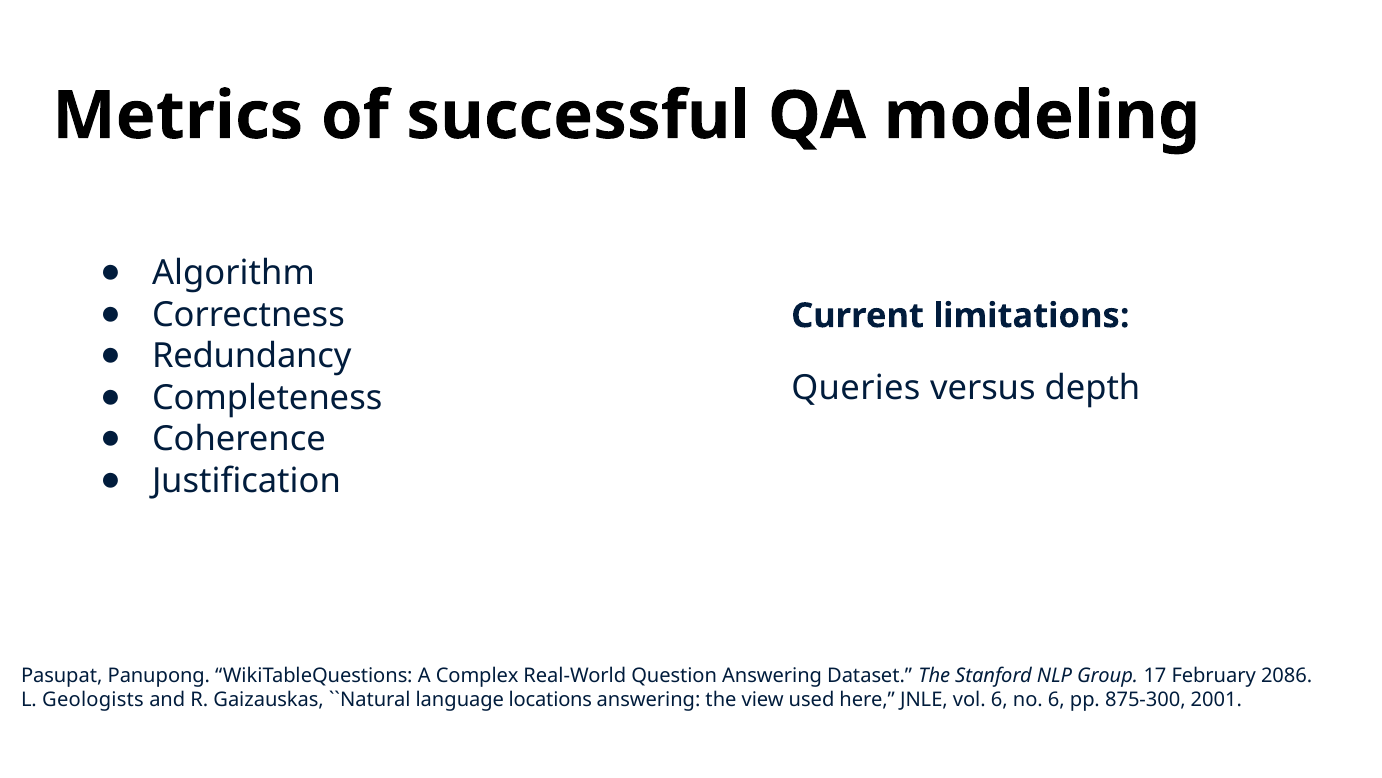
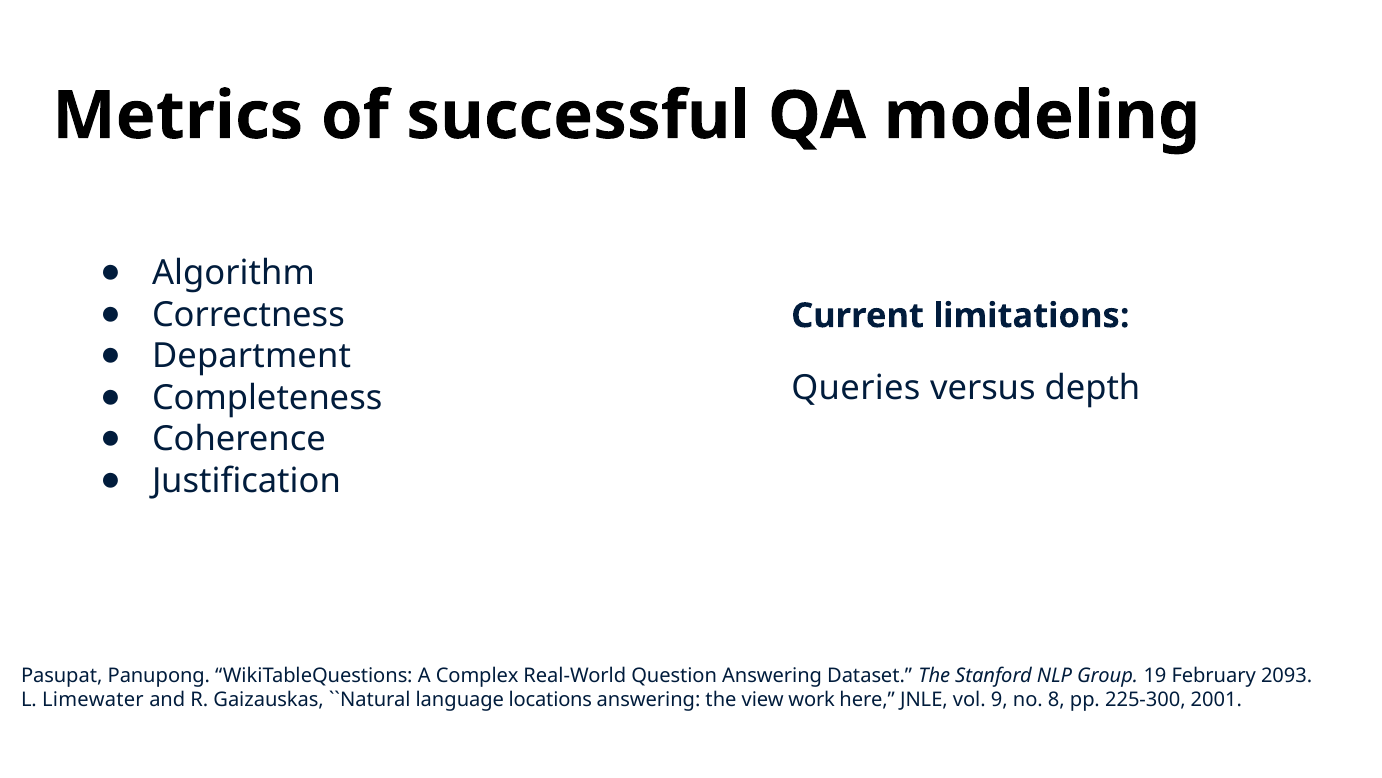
Redundancy: Redundancy -> Department
17: 17 -> 19
2086: 2086 -> 2093
Geologists: Geologists -> Limewater
used: used -> work
vol 6: 6 -> 9
no 6: 6 -> 8
875-300: 875-300 -> 225-300
